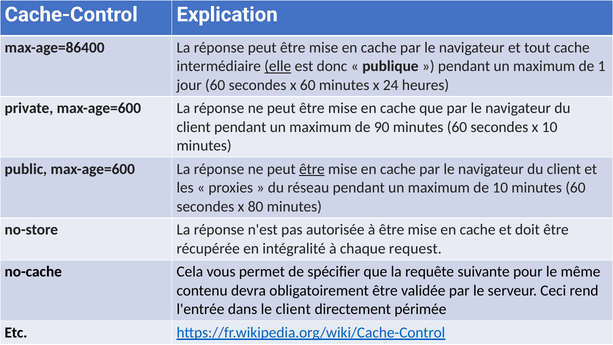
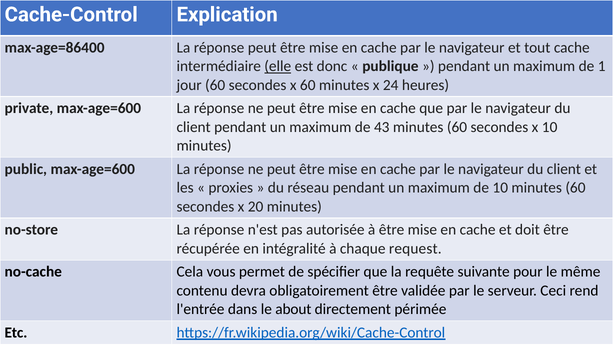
90: 90 -> 43
être at (312, 169) underline: present -> none
80: 80 -> 20
le client: client -> about
